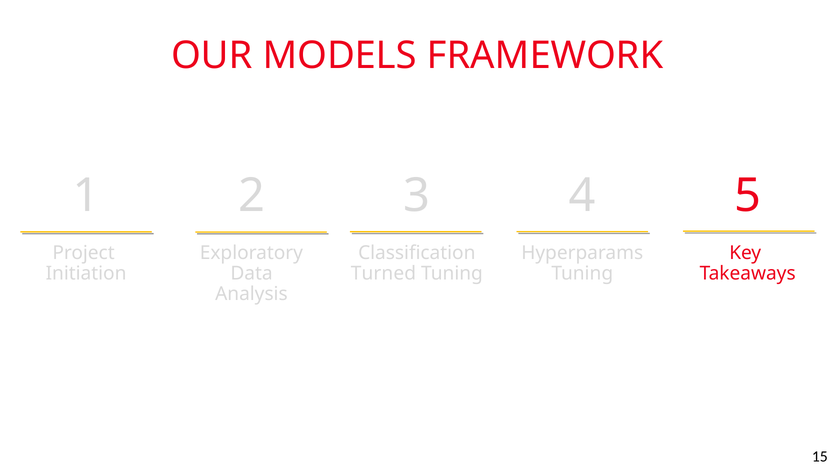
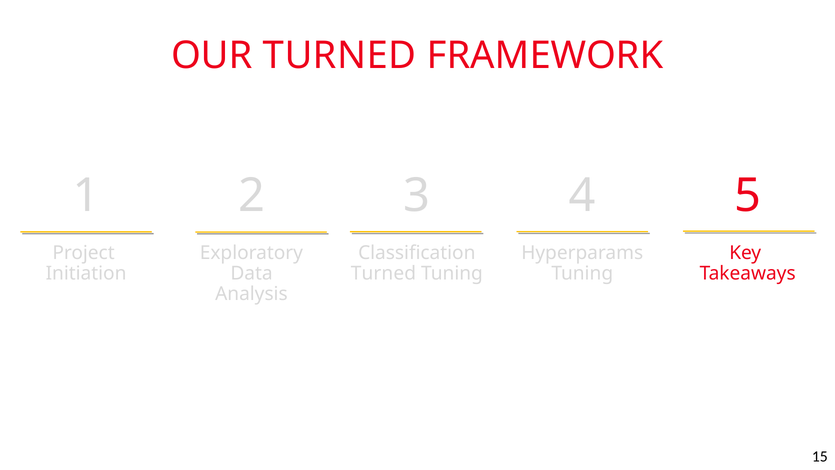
OUR MODELS: MODELS -> TURNED
